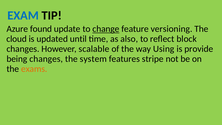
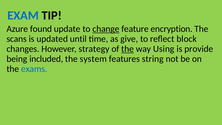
versioning: versioning -> encryption
cloud: cloud -> scans
also: also -> give
scalable: scalable -> strategy
the at (128, 49) underline: none -> present
being changes: changes -> included
stripe: stripe -> string
exams colour: orange -> blue
